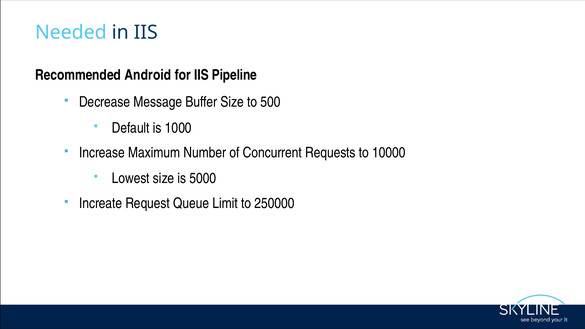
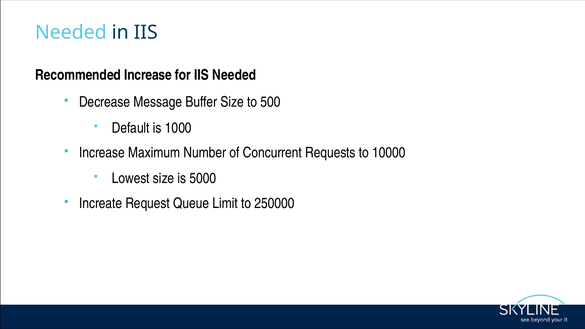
Recommended Android: Android -> Increase
IIS Pipeline: Pipeline -> Needed
